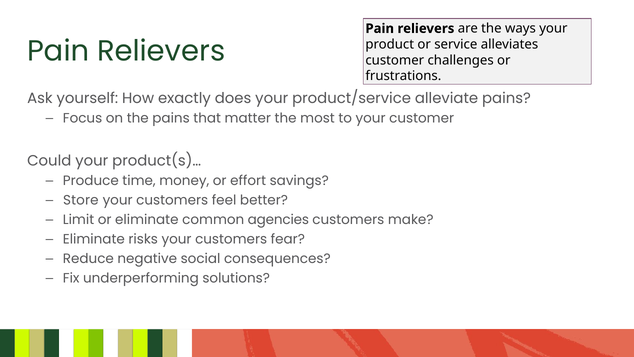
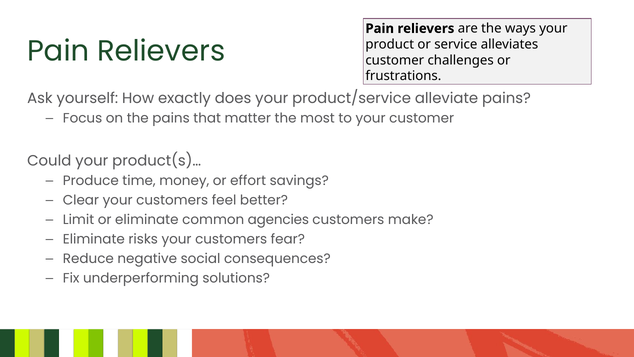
Store: Store -> Clear
